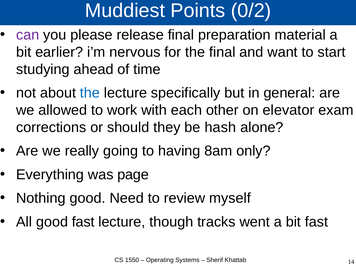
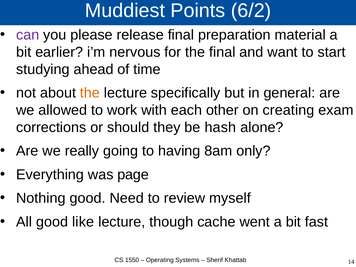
0/2: 0/2 -> 6/2
the at (90, 93) colour: blue -> orange
elevator: elevator -> creating
good fast: fast -> like
tracks: tracks -> cache
